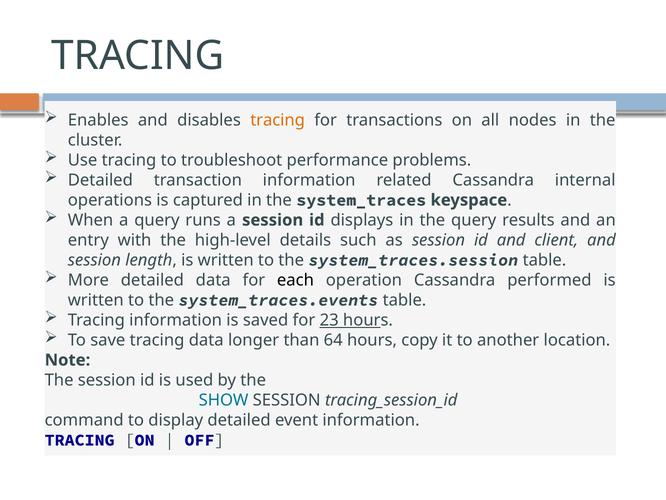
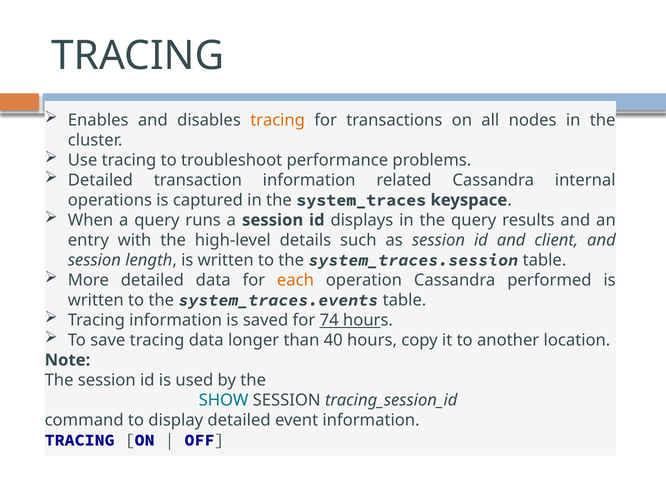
each colour: black -> orange
23: 23 -> 74
64: 64 -> 40
